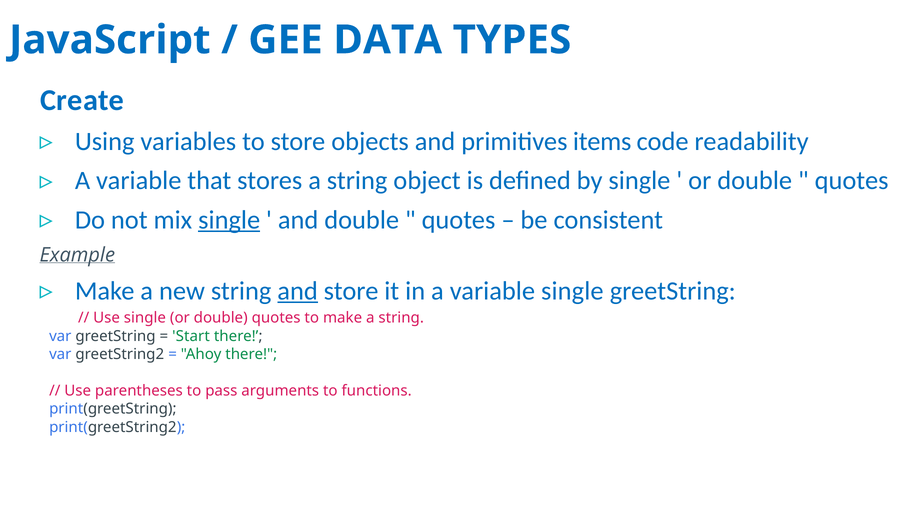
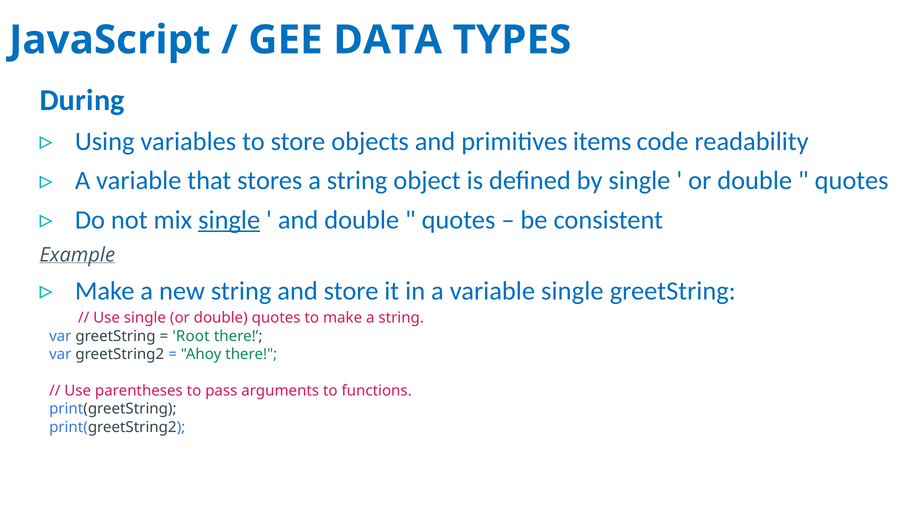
Create: Create -> During
and at (298, 291) underline: present -> none
Start: Start -> Root
